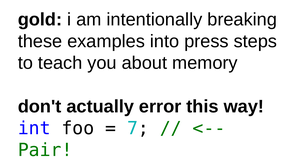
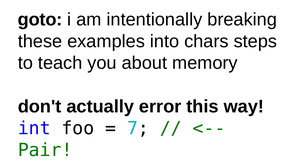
gold: gold -> goto
press: press -> chars
